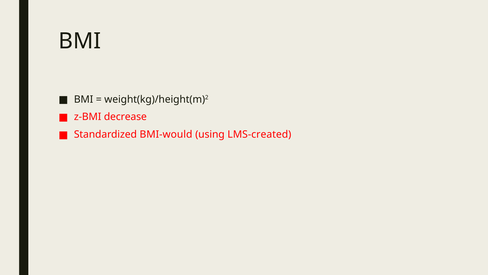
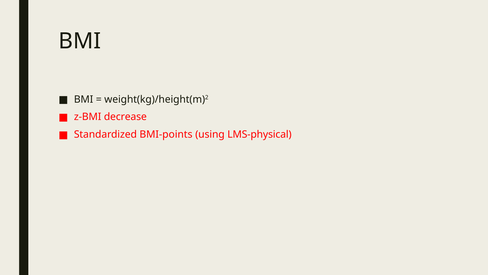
BMI-would: BMI-would -> BMI-points
LMS-created: LMS-created -> LMS-physical
